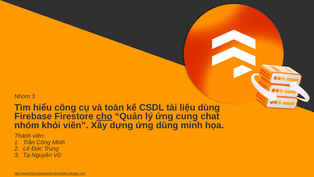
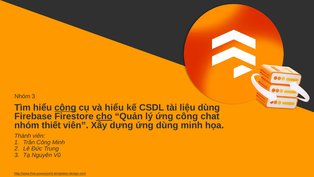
công at (65, 107) underline: none -> present
và toàn: toàn -> hiểu
ứng cung: cung -> công
khỏi: khỏi -> thiết
